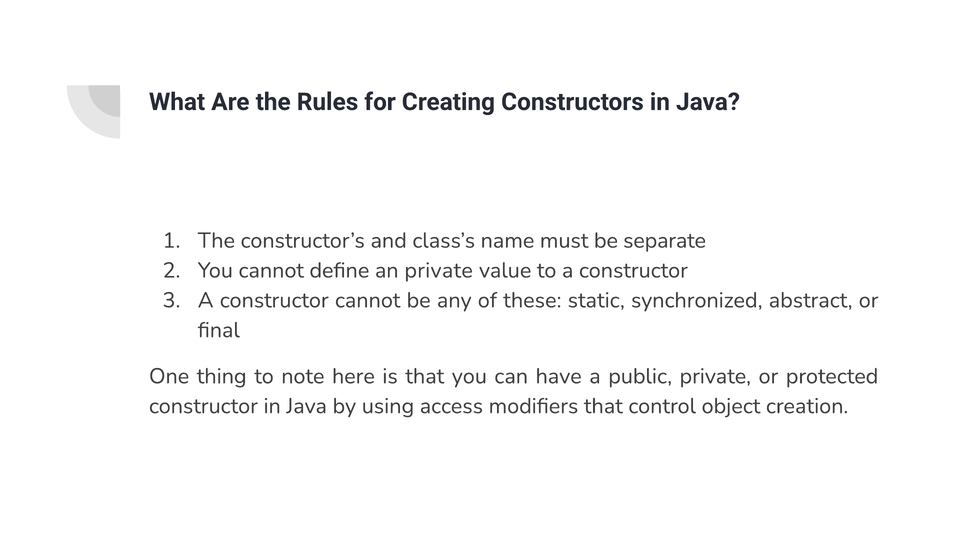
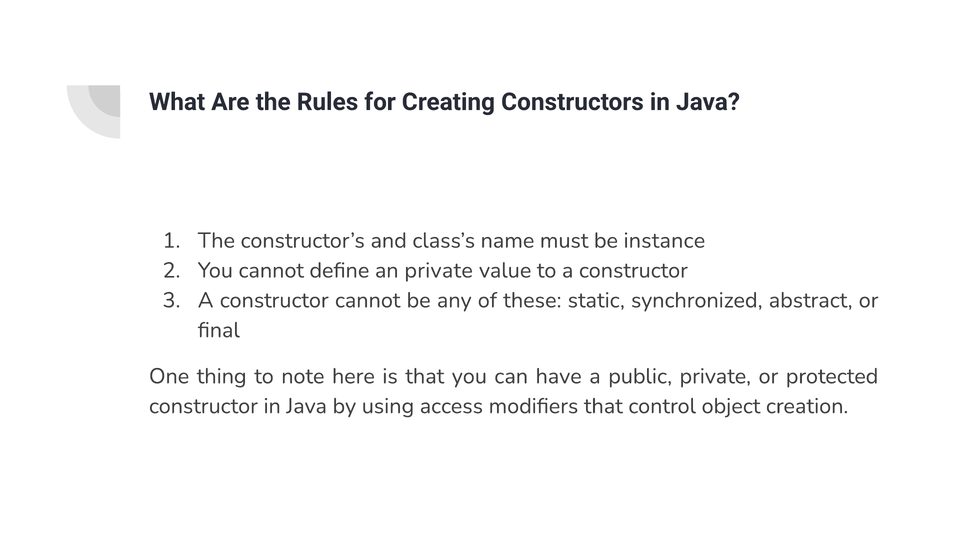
separate: separate -> instance
